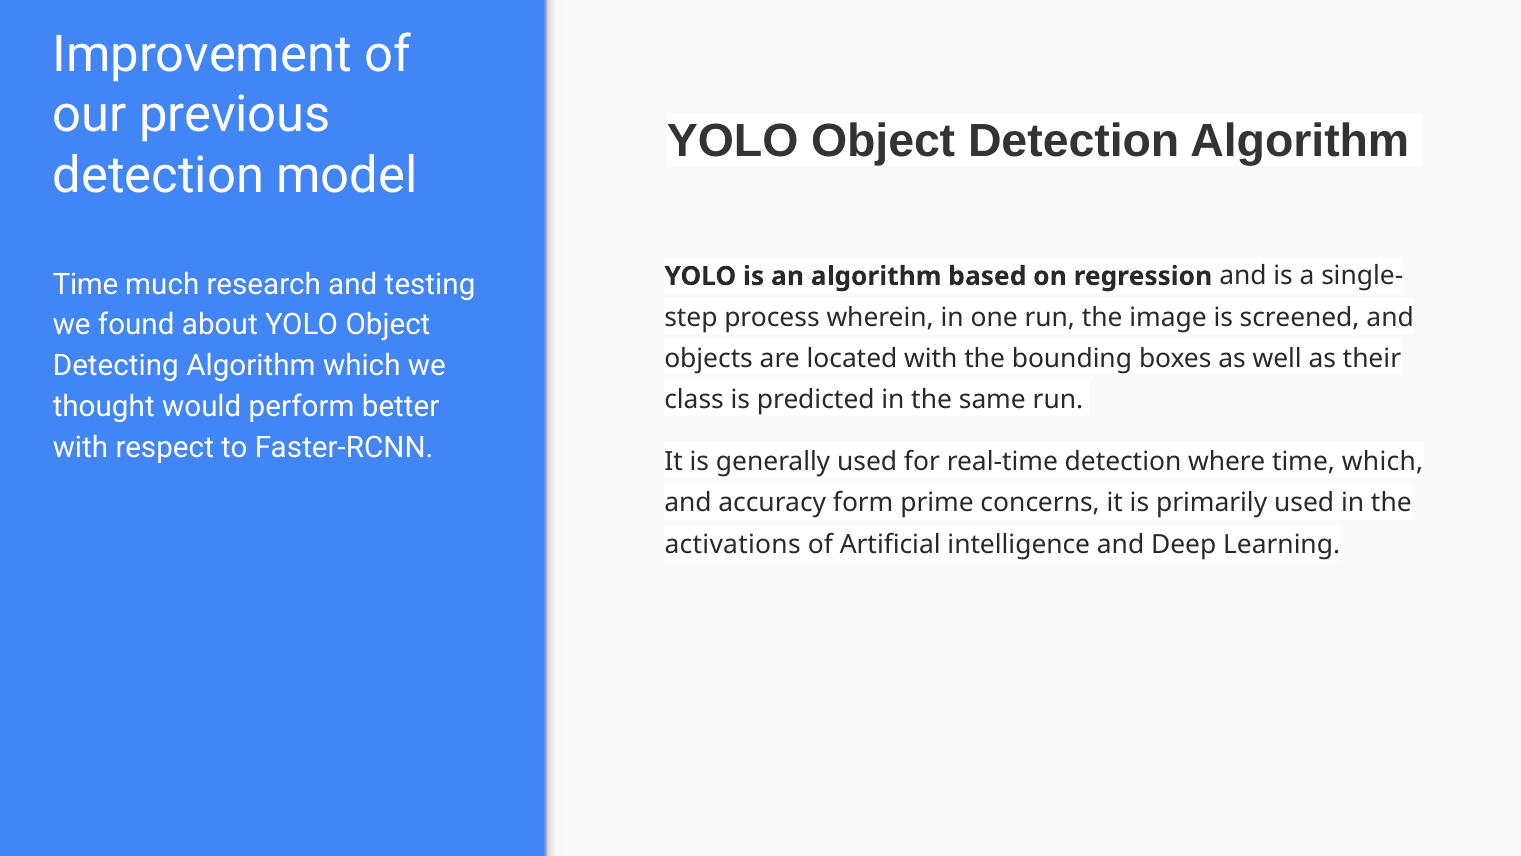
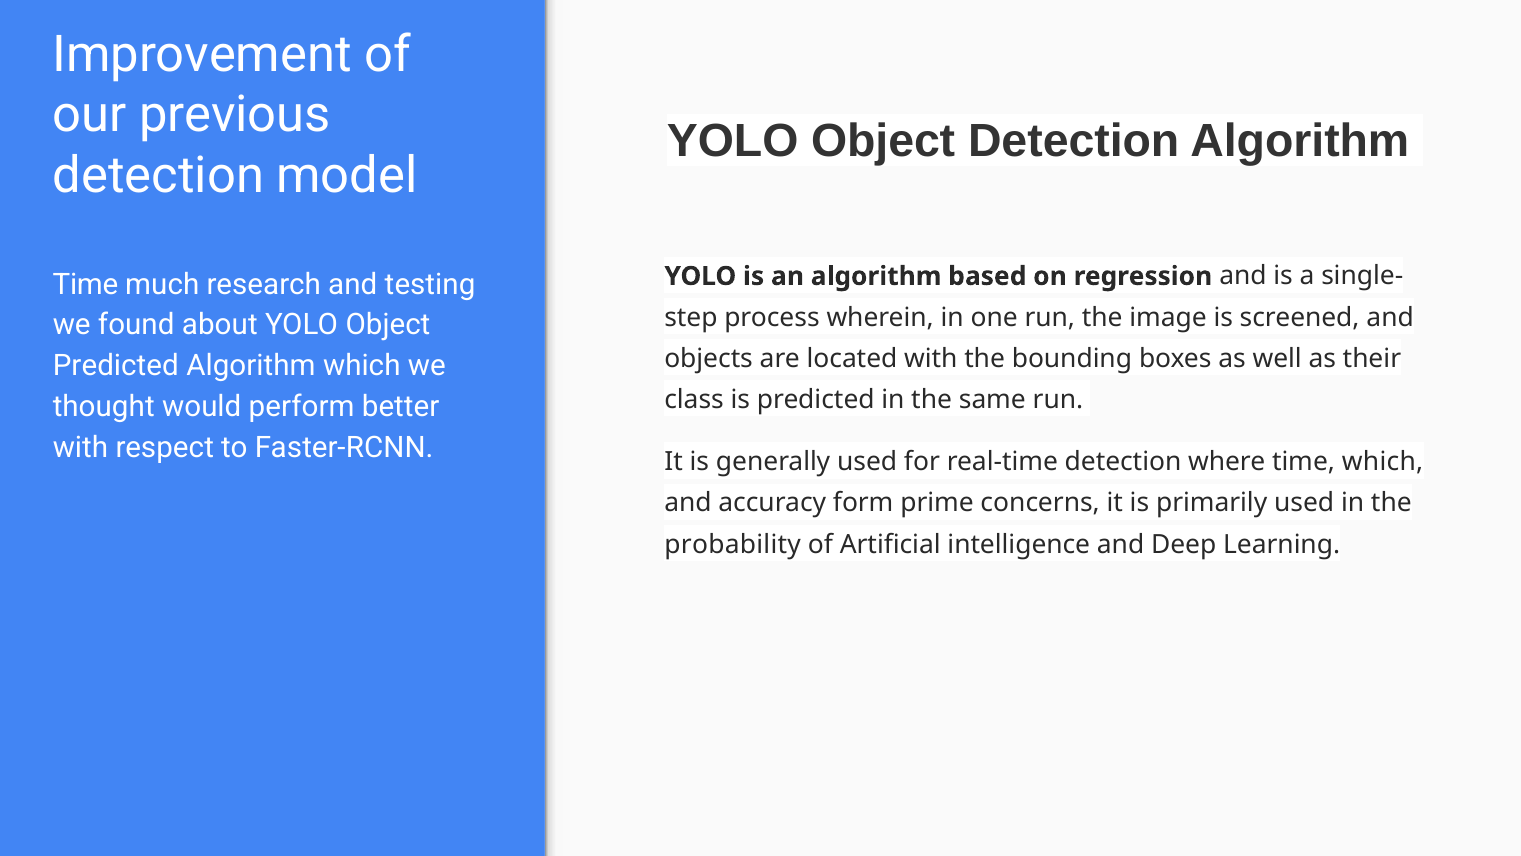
Detecting at (116, 366): Detecting -> Predicted
activations: activations -> probability
